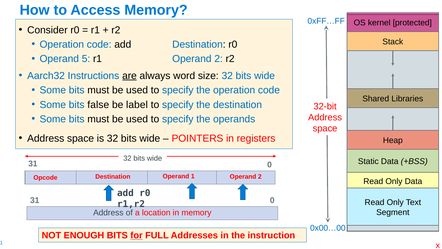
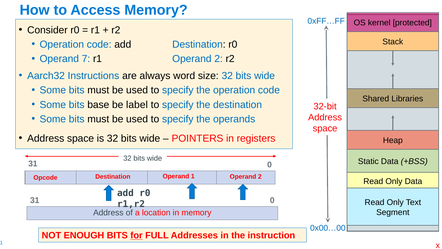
5: 5 -> 7
are underline: present -> none
false: false -> base
